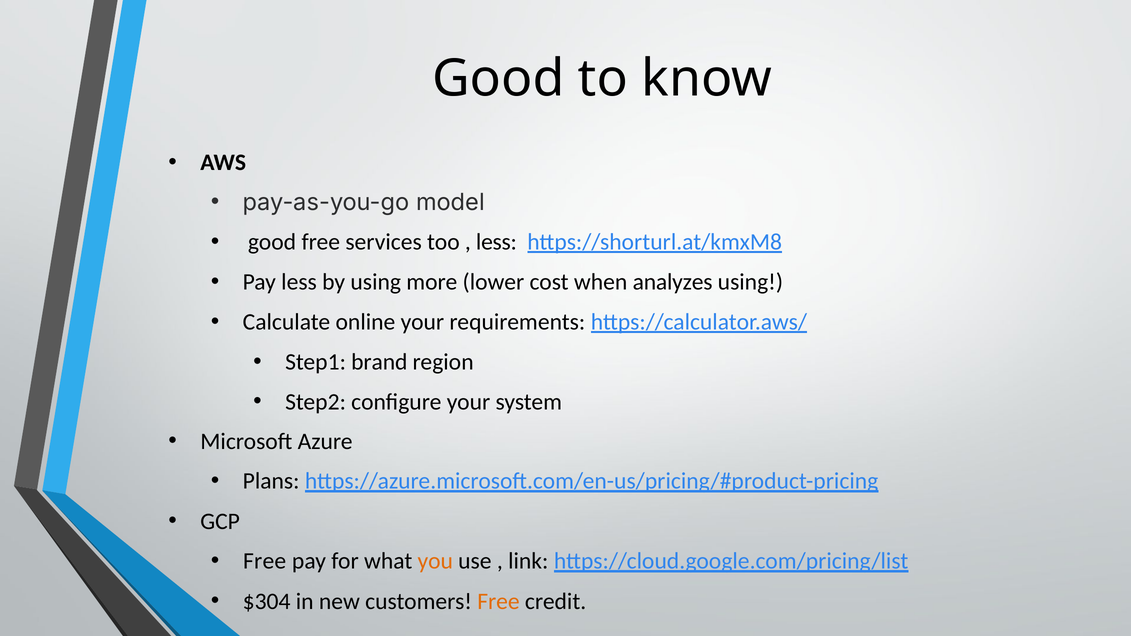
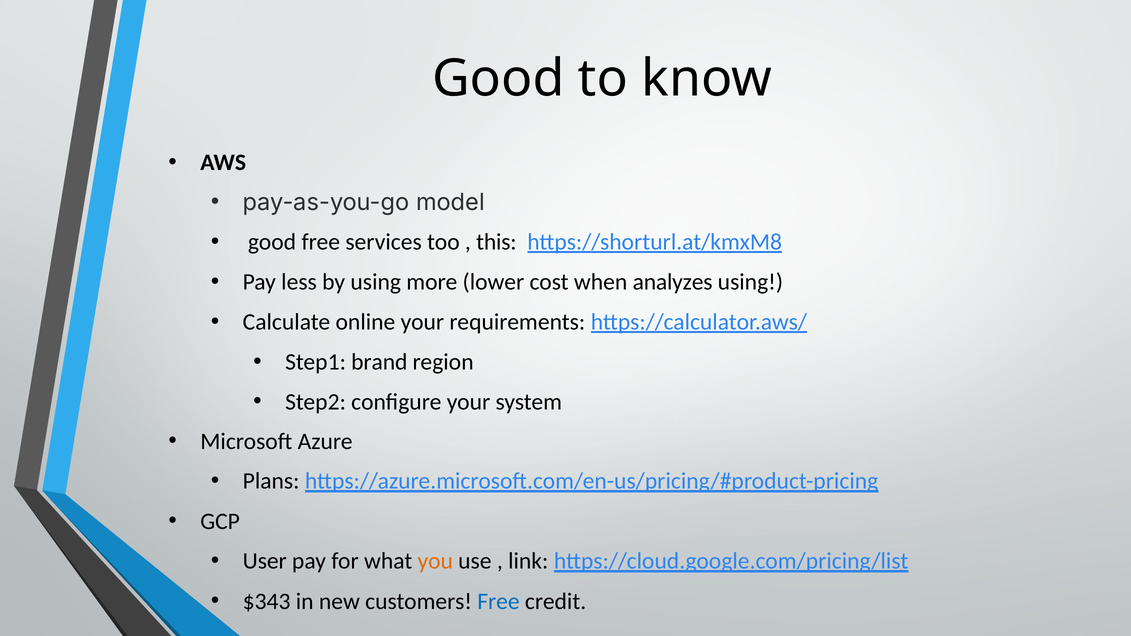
less at (496, 242): less -> this
Free at (265, 561): Free -> User
$304: $304 -> $343
Free at (498, 601) colour: orange -> blue
